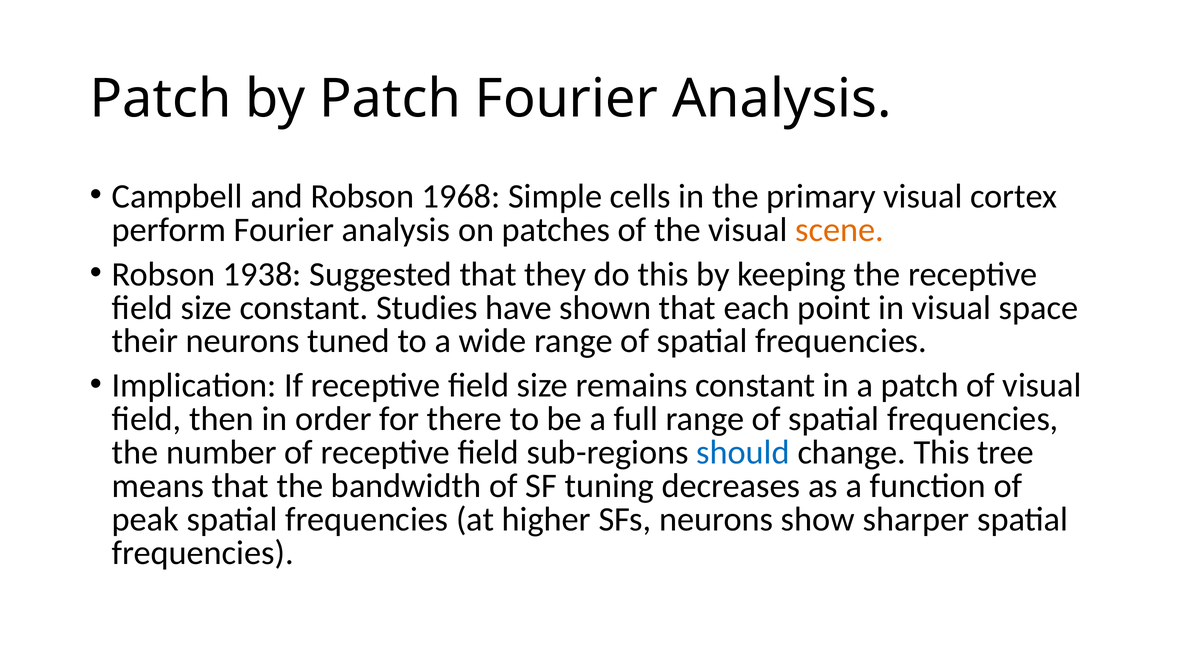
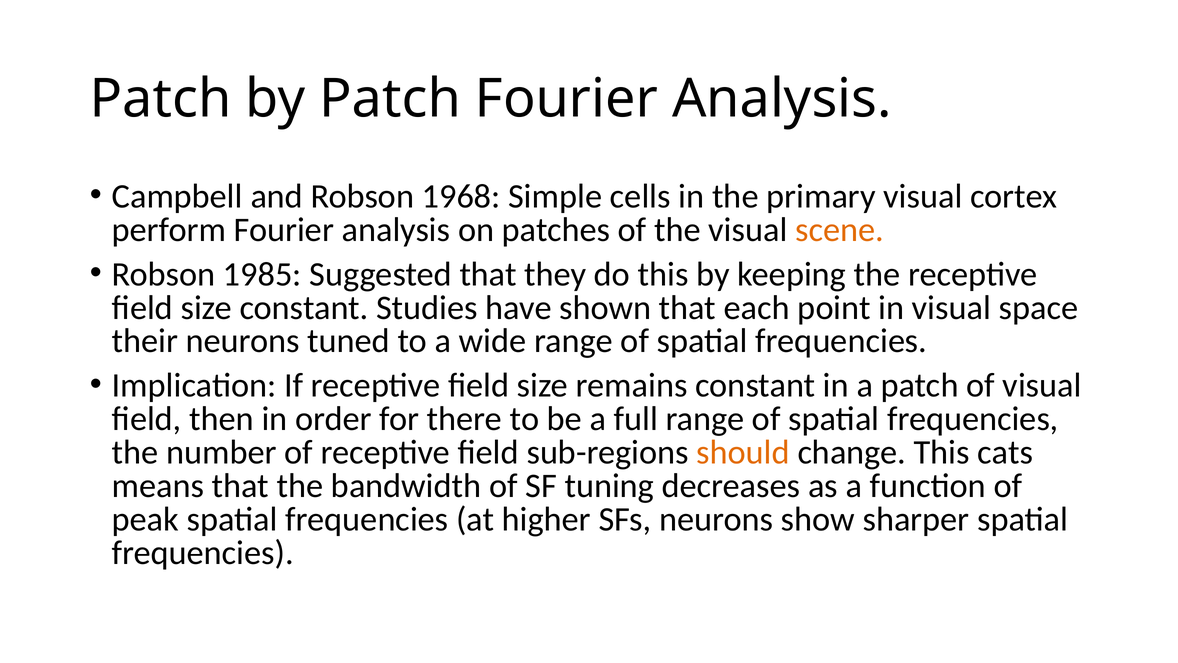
1938: 1938 -> 1985
should colour: blue -> orange
tree: tree -> cats
